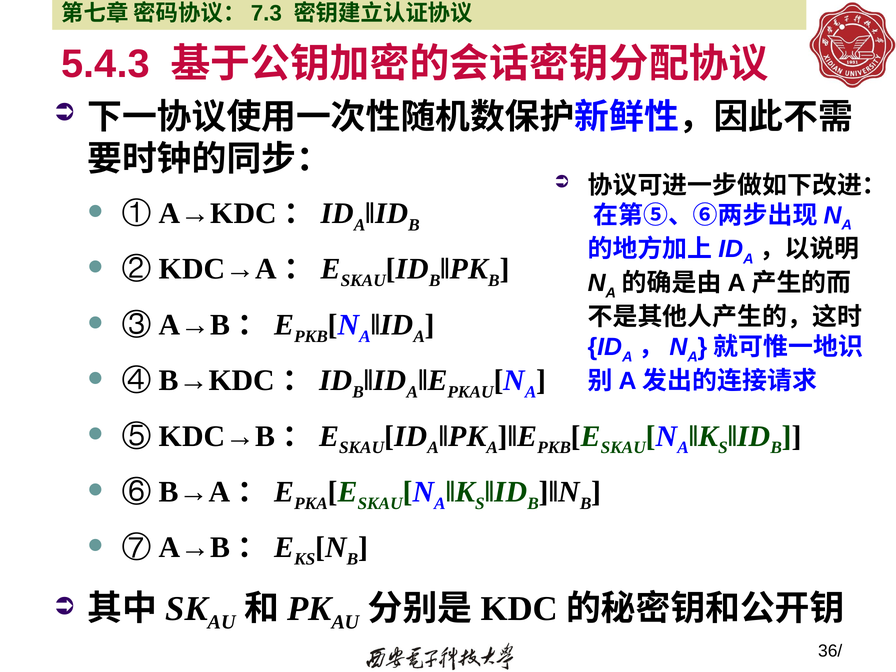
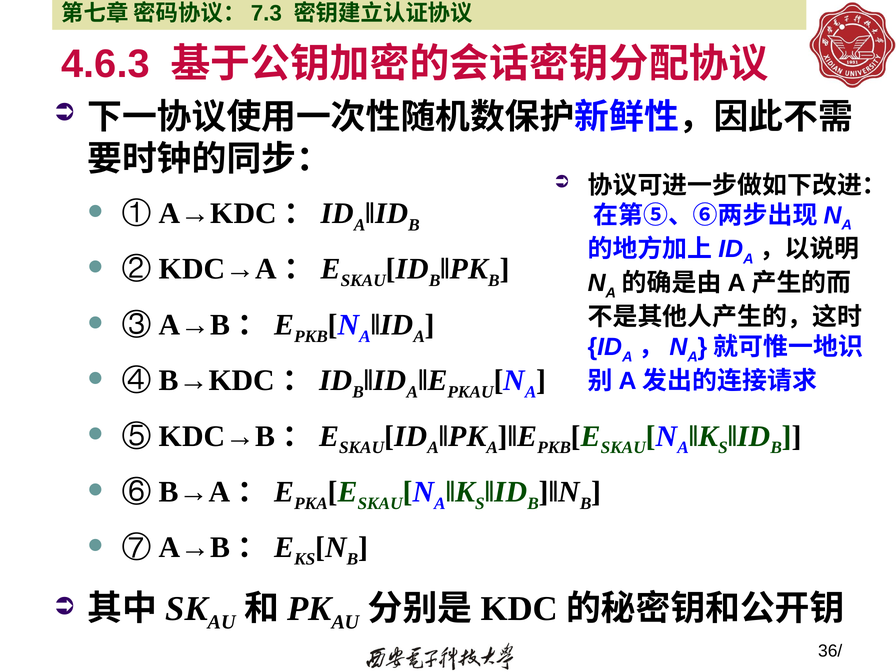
5.4.3: 5.4.3 -> 4.6.3
